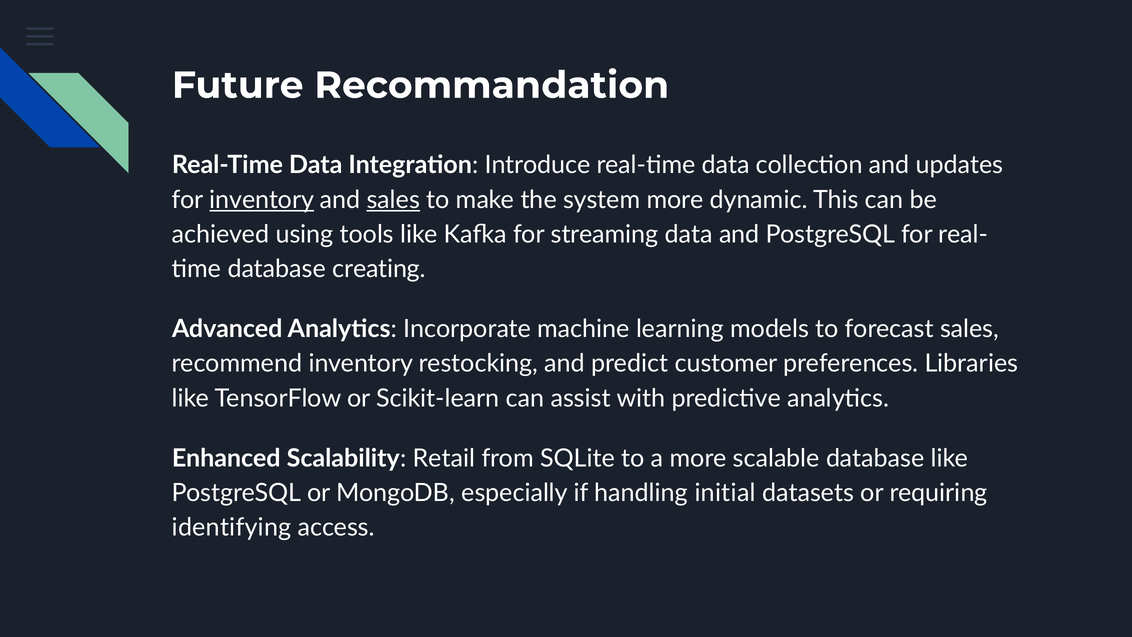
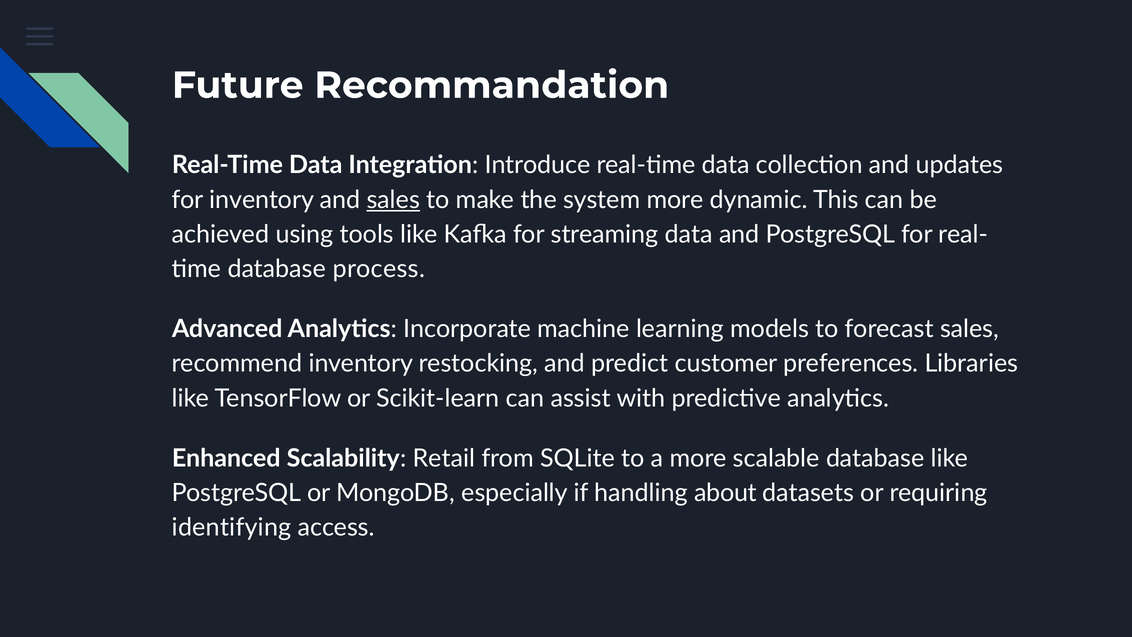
inventory at (262, 200) underline: present -> none
creating: creating -> process
initial: initial -> about
